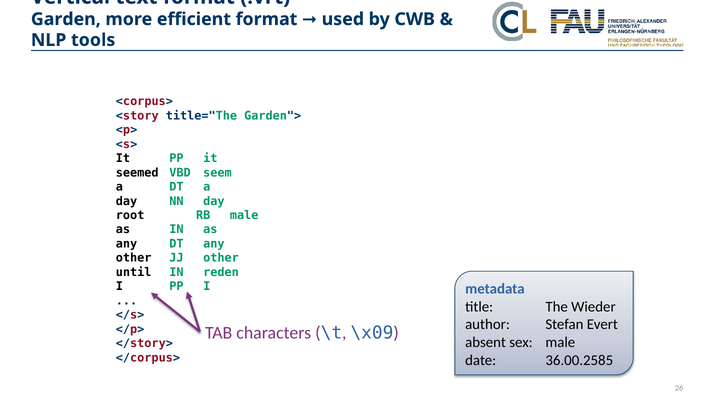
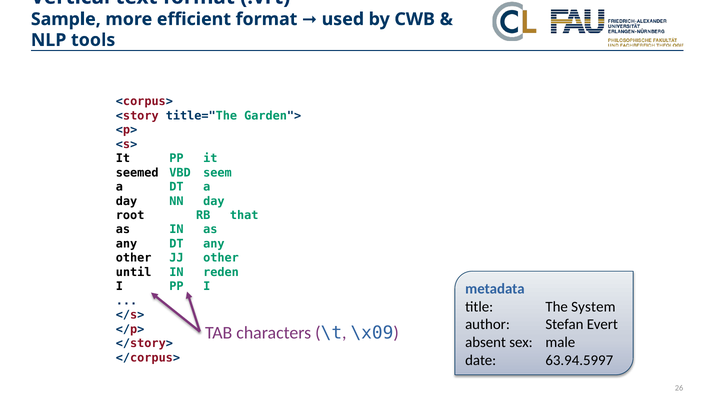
Garden: Garden -> Sample
RB male: male -> that
Wieder: Wieder -> System
36.00.2585: 36.00.2585 -> 63.94.5997
